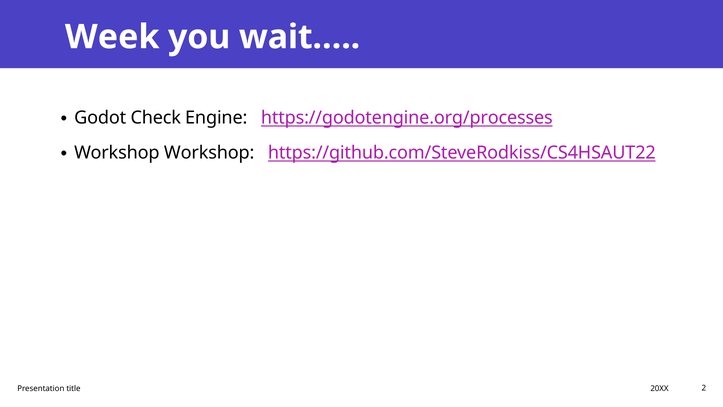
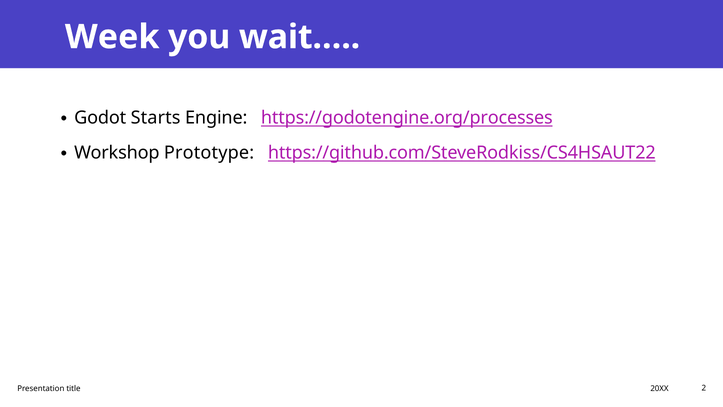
Check: Check -> Starts
Workshop Workshop: Workshop -> Prototype
